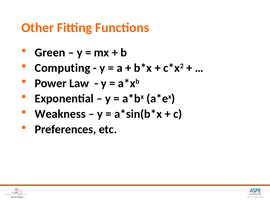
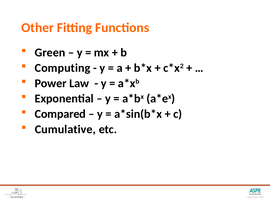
Weakness: Weakness -> Compared
Preferences: Preferences -> Cumulative
